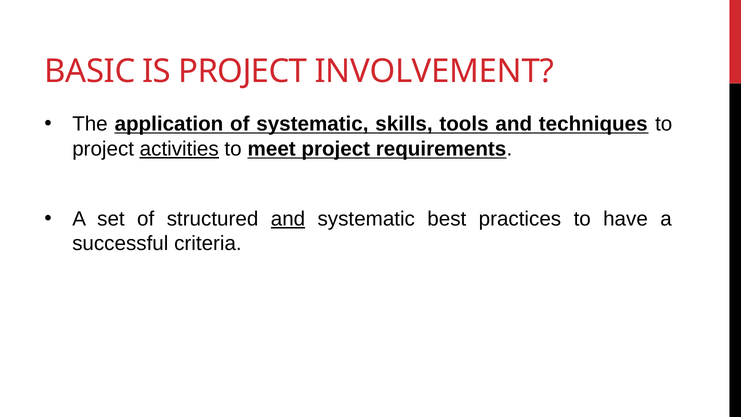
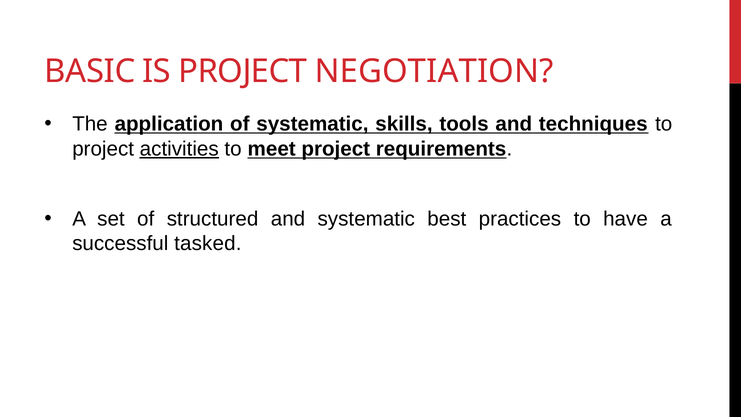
INVOLVEMENT: INVOLVEMENT -> NEGOTIATION
and at (288, 219) underline: present -> none
criteria: criteria -> tasked
